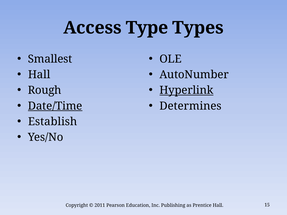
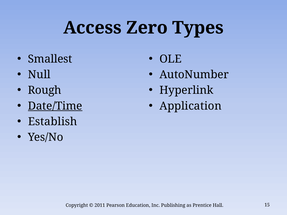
Type: Type -> Zero
Hall at (39, 75): Hall -> Null
Hyperlink underline: present -> none
Determines: Determines -> Application
